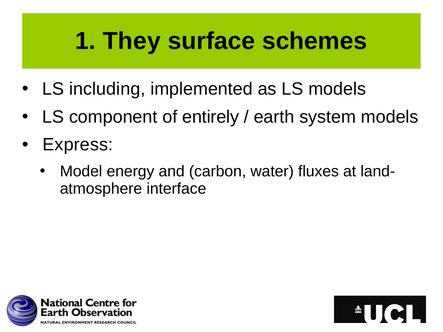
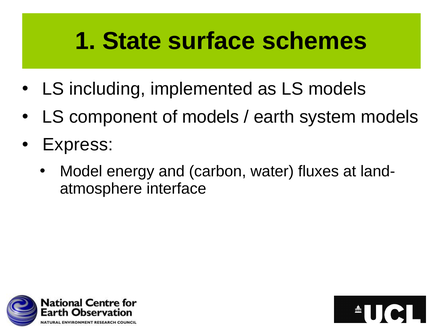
They: They -> State
of entirely: entirely -> models
